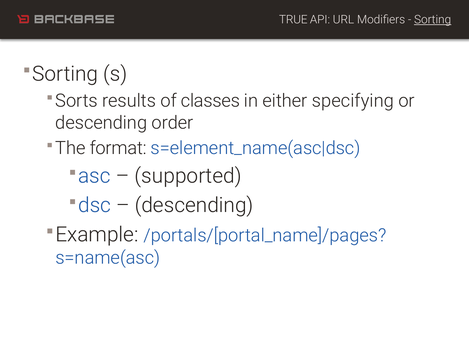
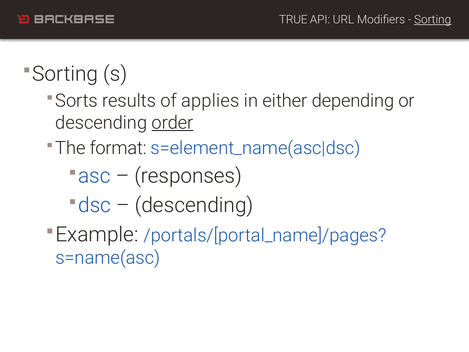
classes: classes -> applies
specifying: specifying -> depending
order underline: none -> present
supported: supported -> responses
